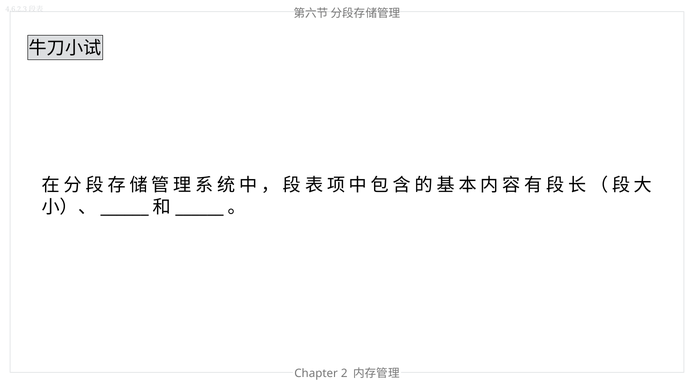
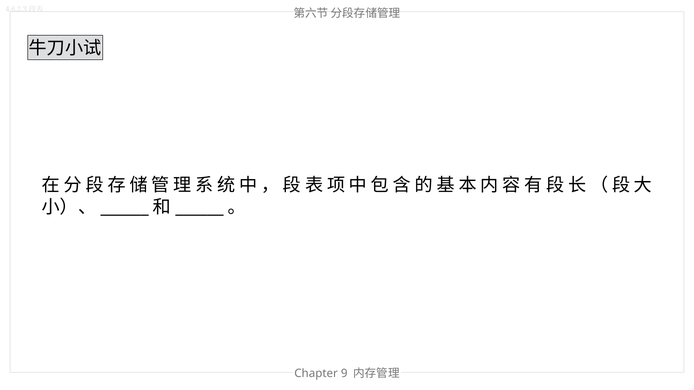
2: 2 -> 9
